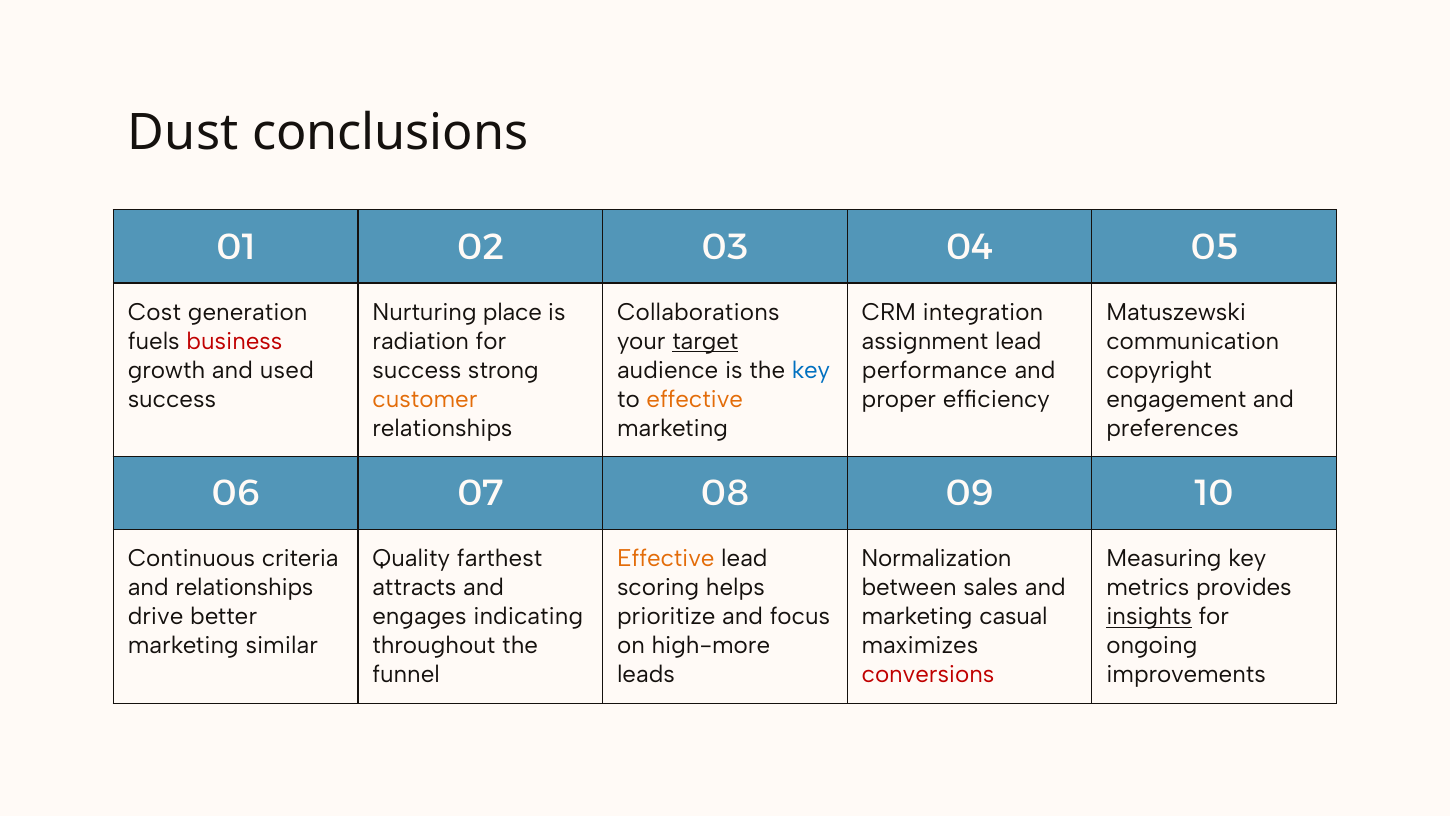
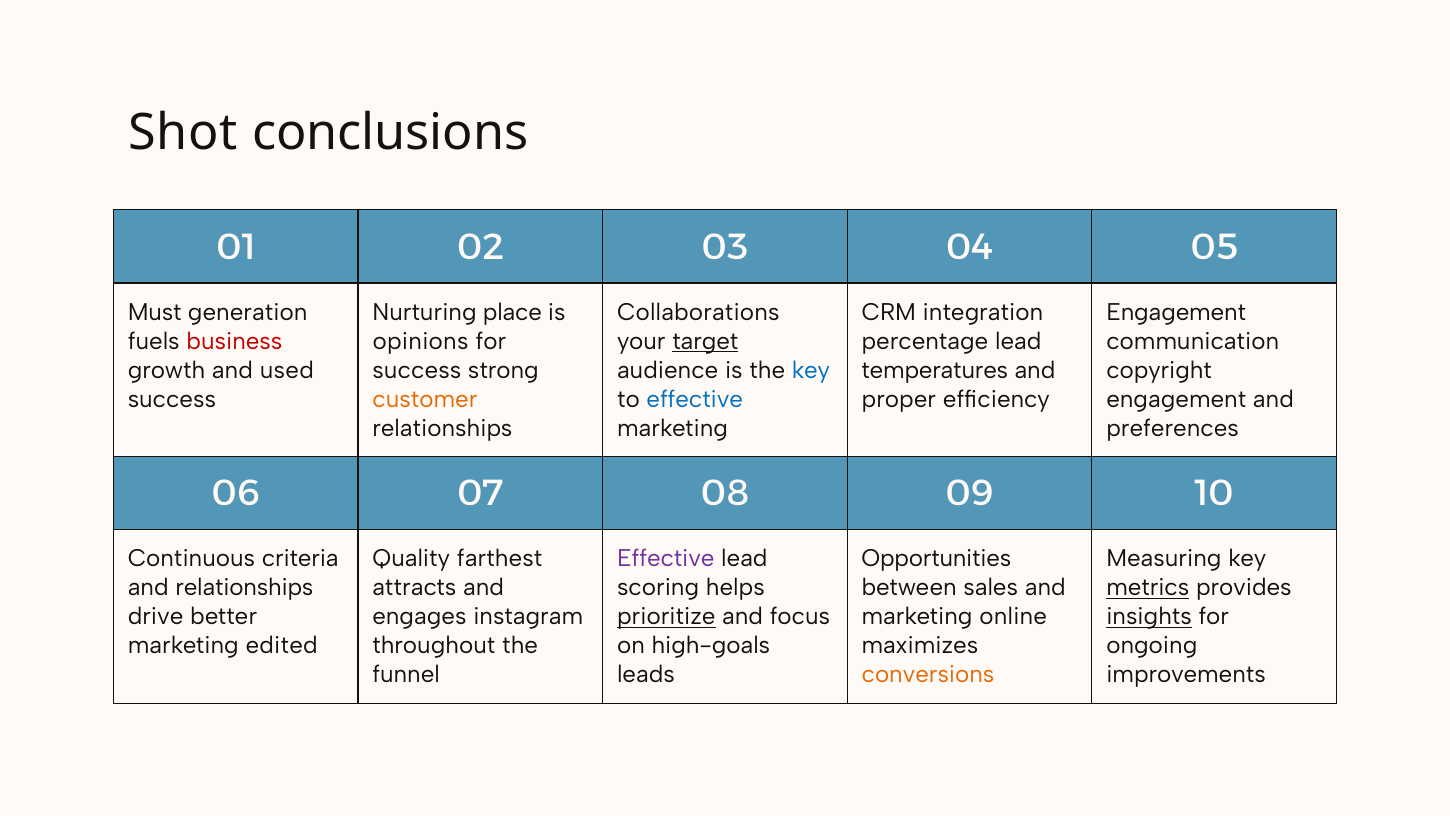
Dust: Dust -> Shot
Cost: Cost -> Must
Matuszewski at (1176, 312): Matuszewski -> Engagement
radiation: radiation -> opinions
assignment: assignment -> percentage
performance: performance -> temperatures
effective at (695, 399) colour: orange -> blue
Effective at (666, 559) colour: orange -> purple
Normalization: Normalization -> Opportunities
metrics underline: none -> present
indicating: indicating -> instagram
prioritize underline: none -> present
casual: casual -> online
similar: similar -> edited
high-more: high-more -> high-goals
conversions colour: red -> orange
